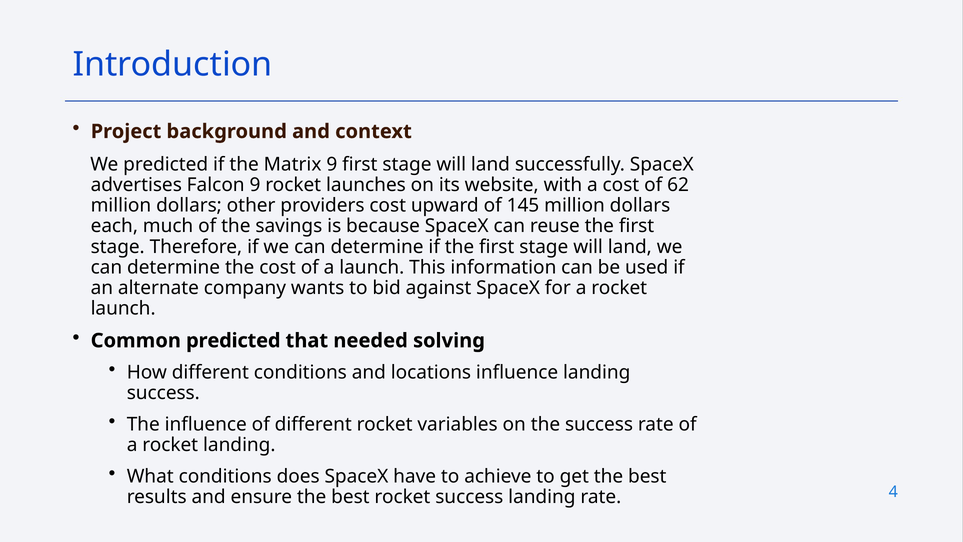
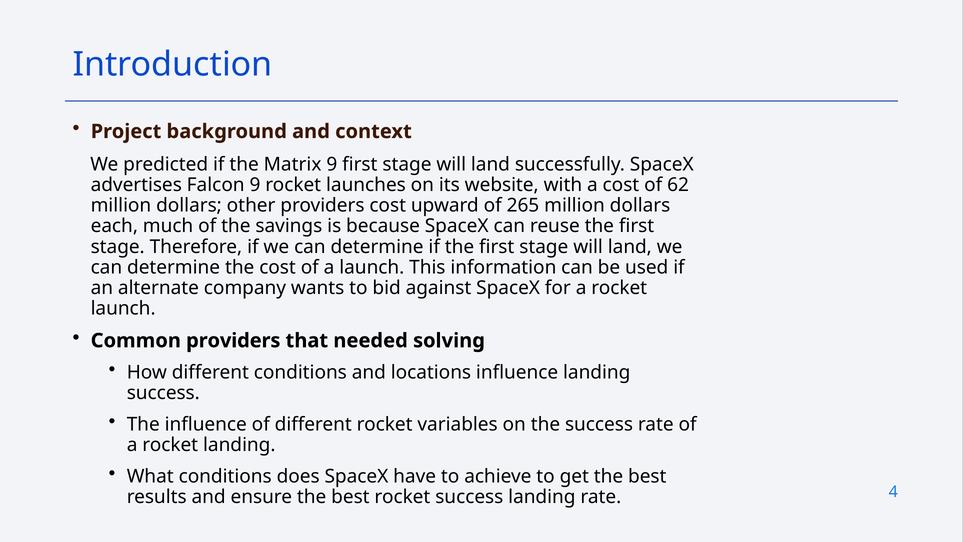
145: 145 -> 265
Common predicted: predicted -> providers
